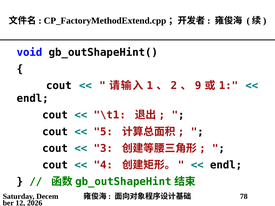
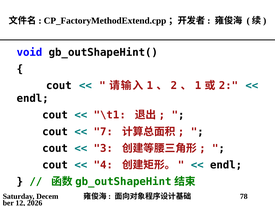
9 at (198, 86): 9 -> 1
1 at (229, 86): 1 -> 2
5: 5 -> 7
